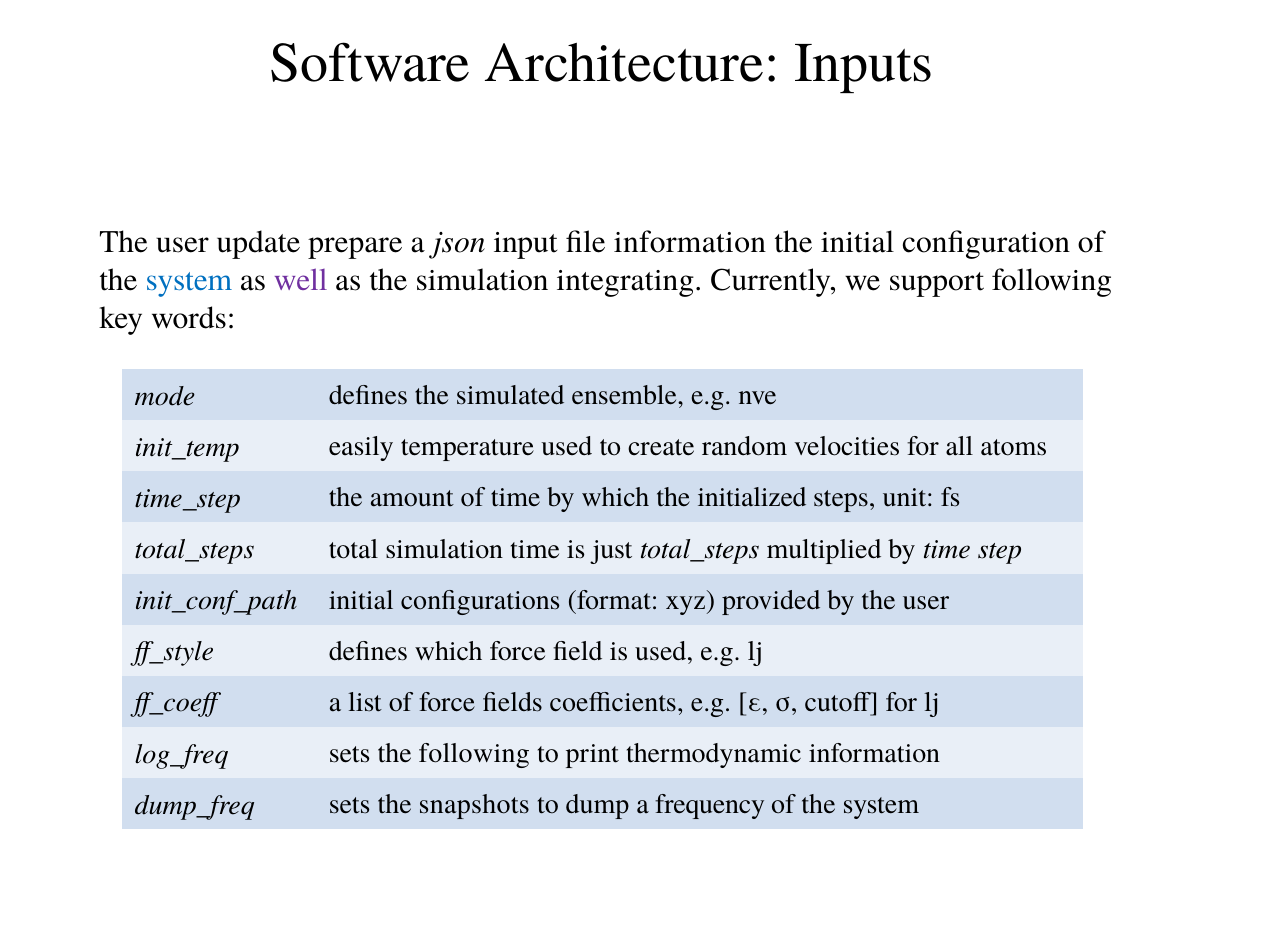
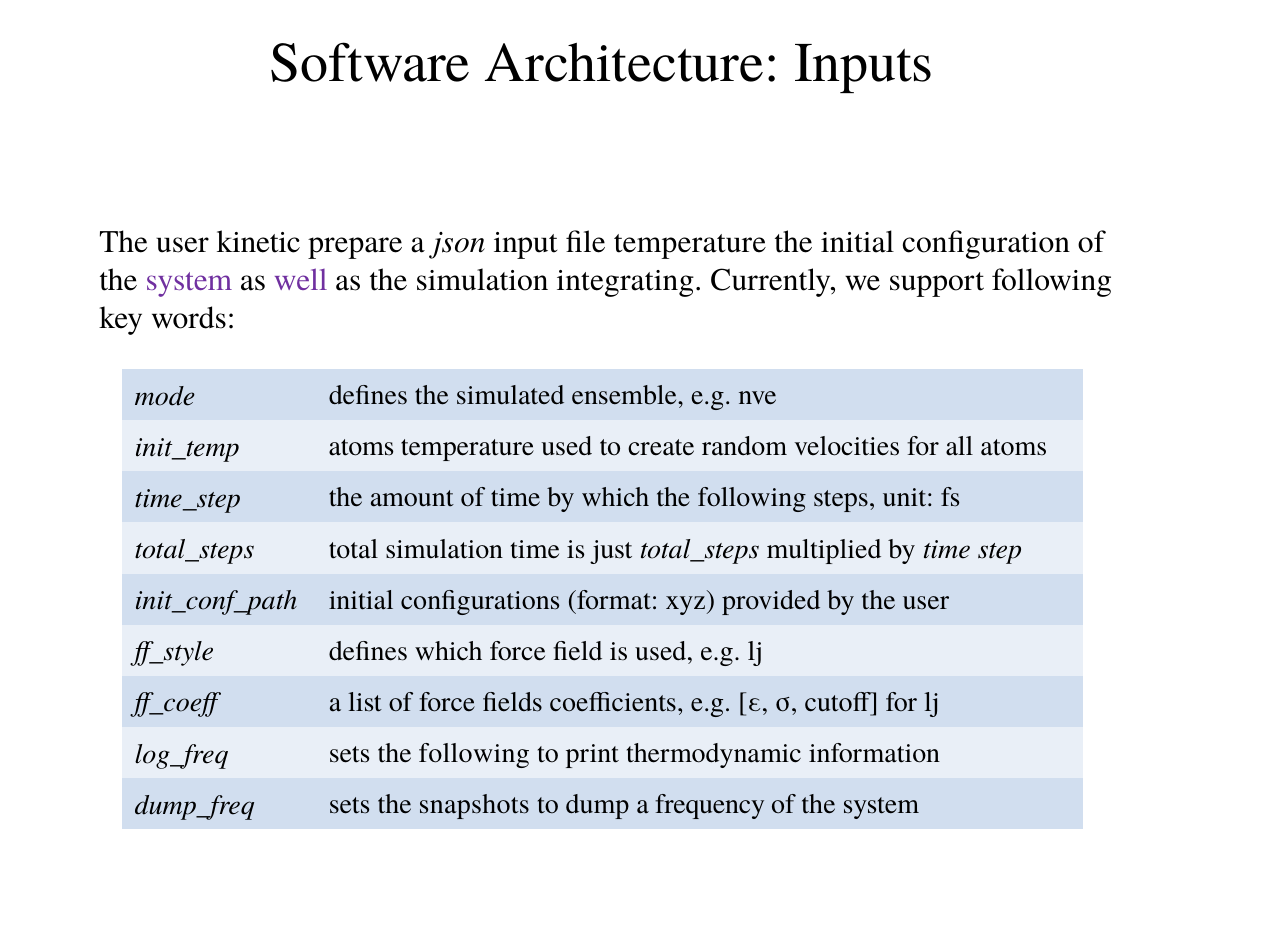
update: update -> kinetic
file information: information -> temperature
system at (189, 280) colour: blue -> purple
easily at (361, 447): easily -> atoms
which the initialized: initialized -> following
